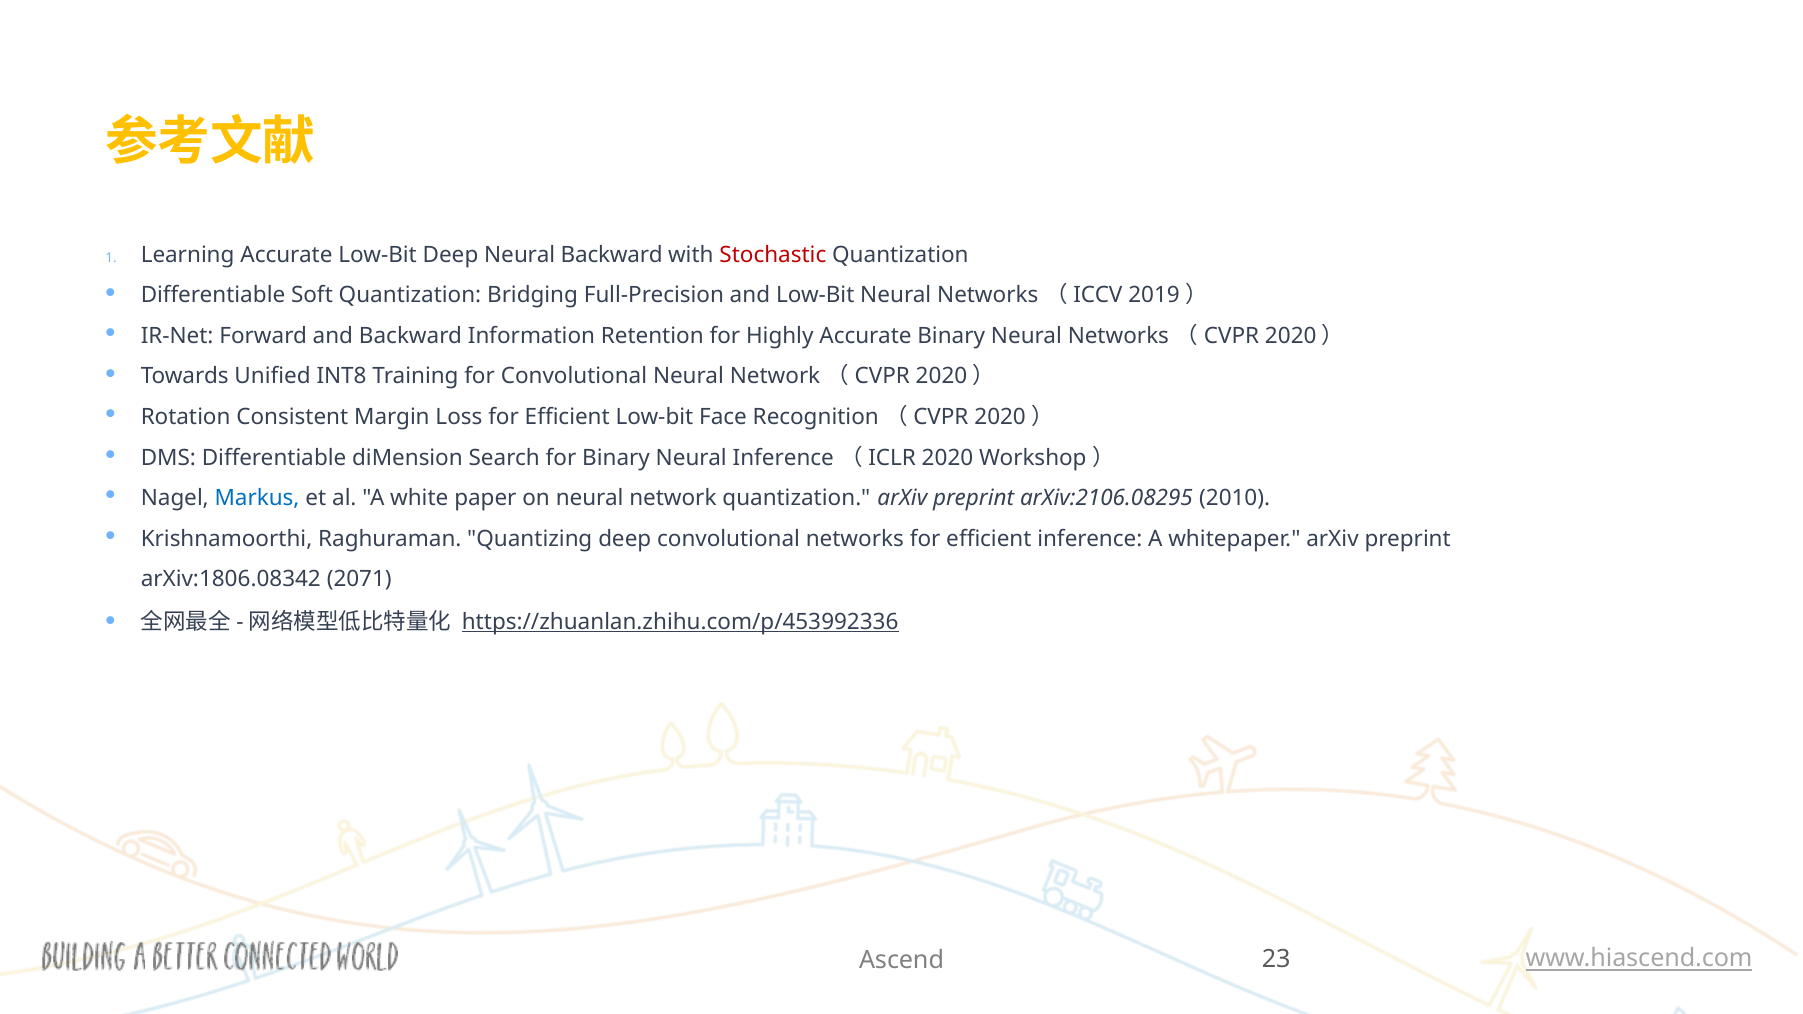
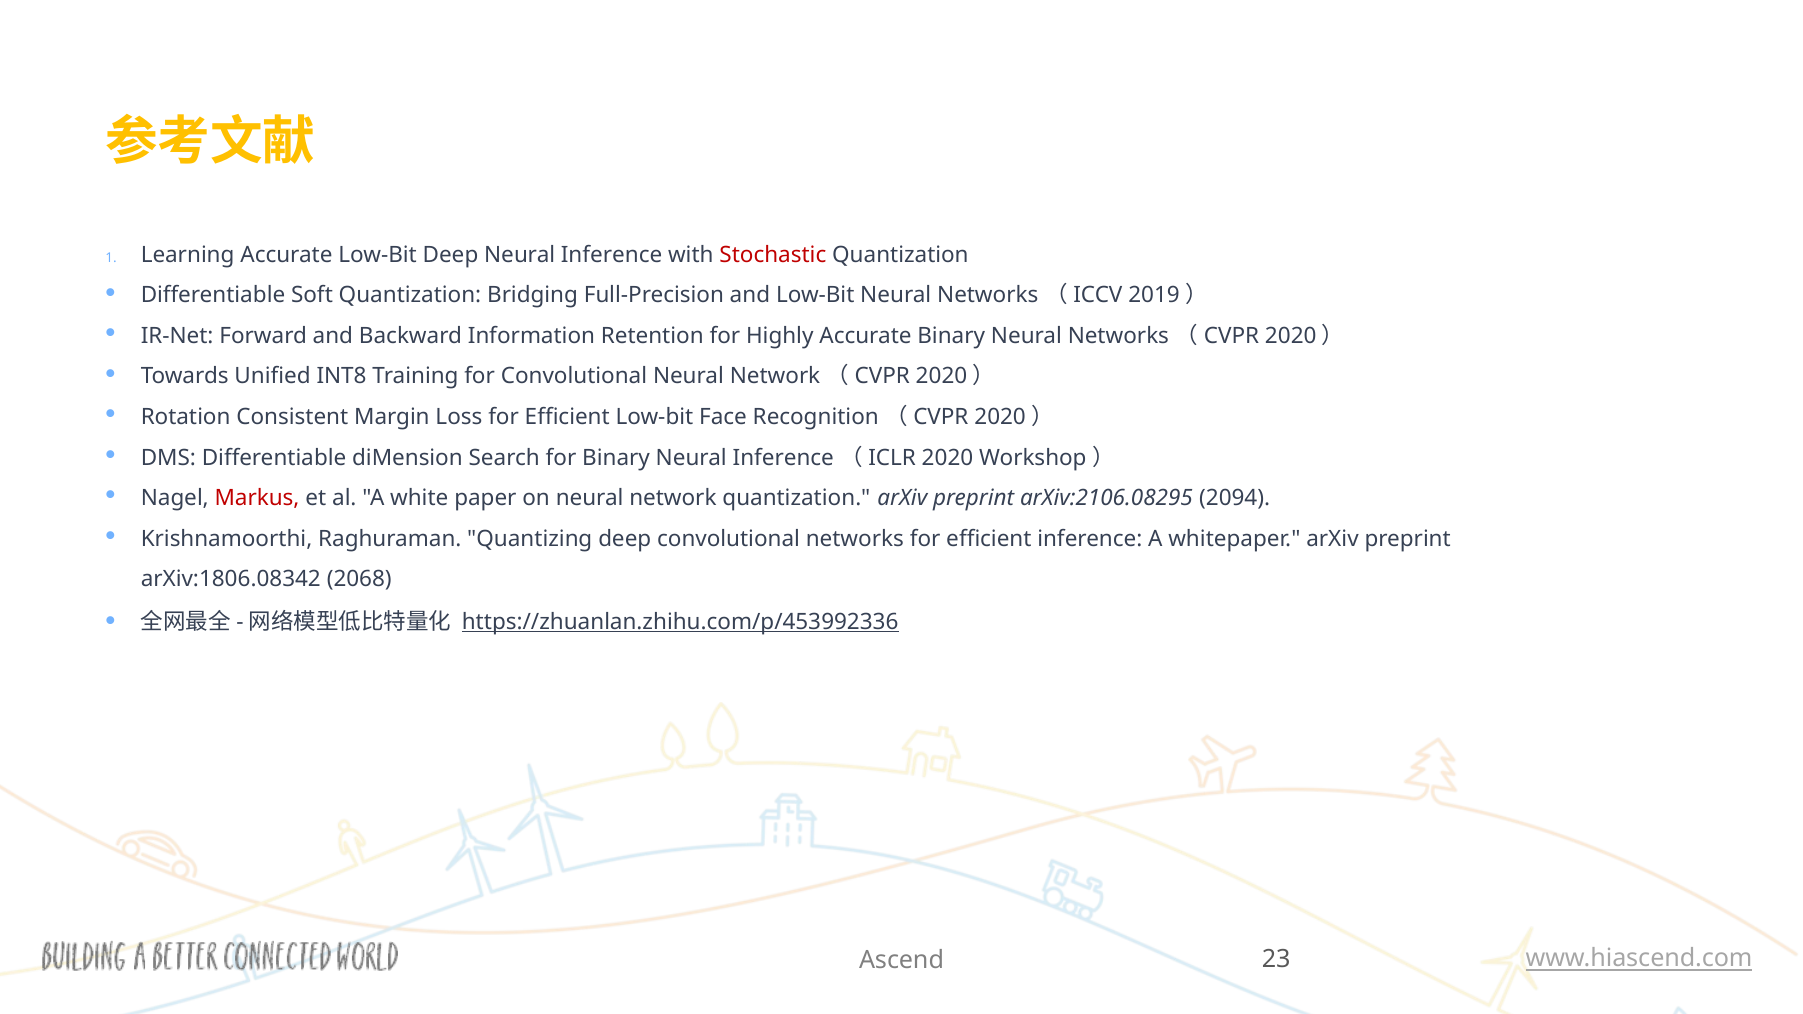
Deep Neural Backward: Backward -> Inference
Markus colour: blue -> red
2010: 2010 -> 2094
2071: 2071 -> 2068
